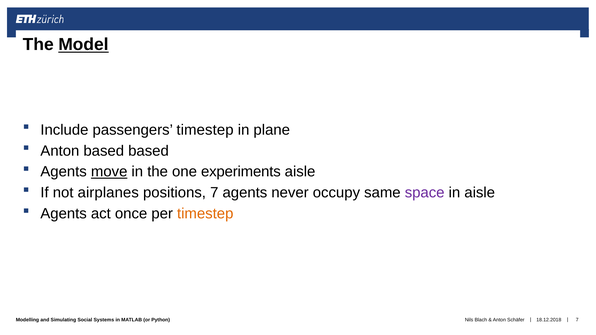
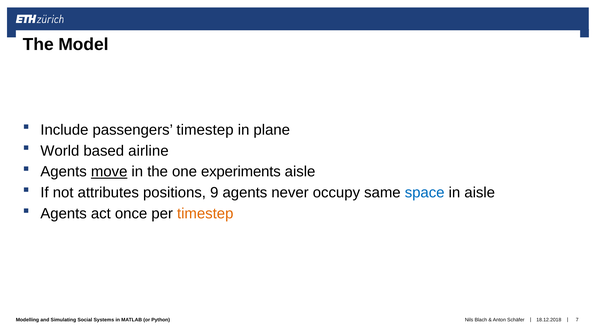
Model underline: present -> none
Anton at (60, 151): Anton -> World
based based: based -> airline
airplanes: airplanes -> attributes
positions 7: 7 -> 9
space colour: purple -> blue
